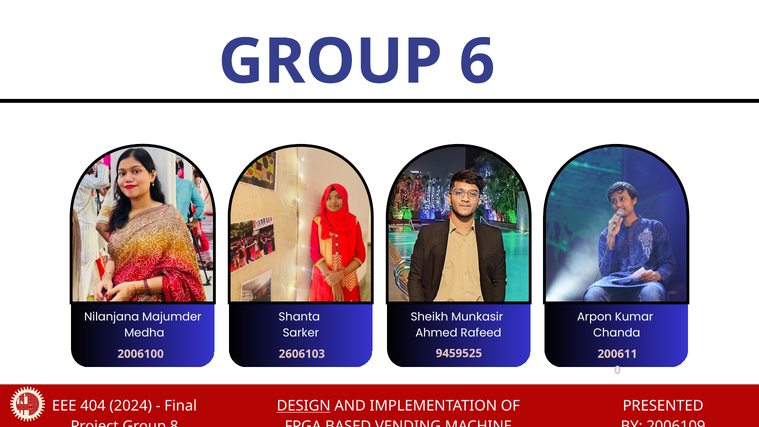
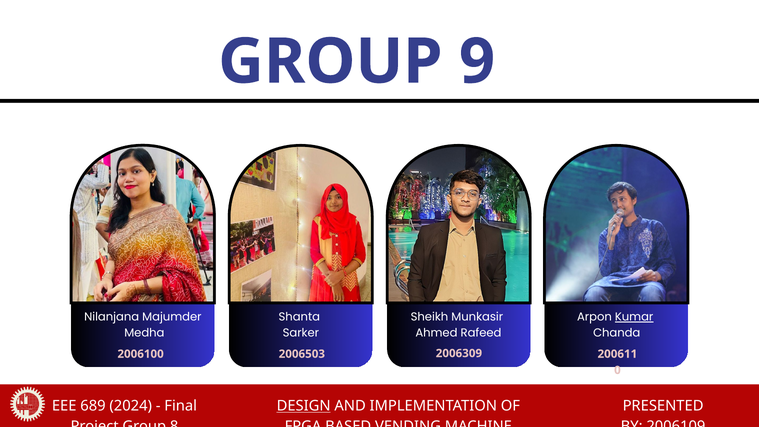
6: 6 -> 9
Kumar underline: none -> present
9459525: 9459525 -> 2006309
2606103: 2606103 -> 2006503
404: 404 -> 689
